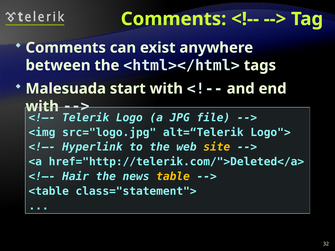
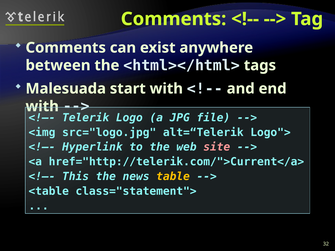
site colour: yellow -> pink
href="http://telerik.com/">Deleted</a>: href="http://telerik.com/">Deleted</a> -> href="http://telerik.com/">Current</a>
Hair: Hair -> This
